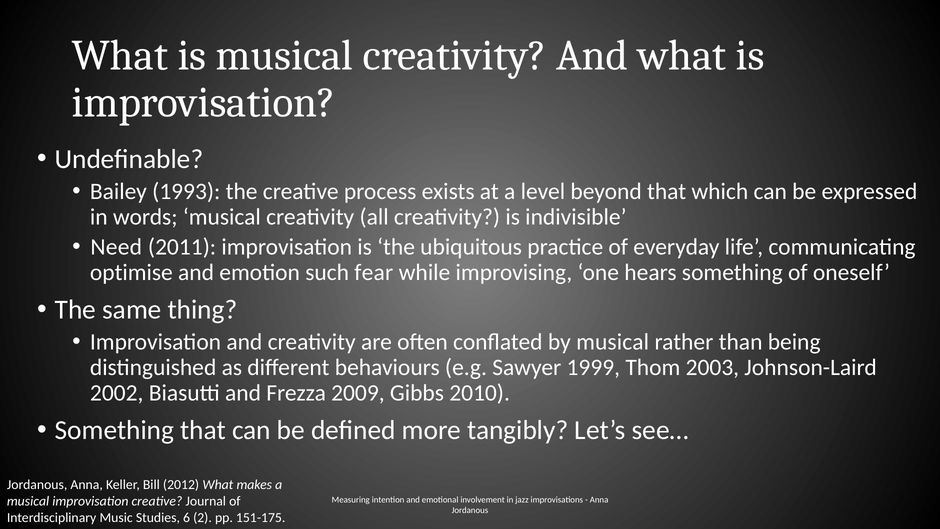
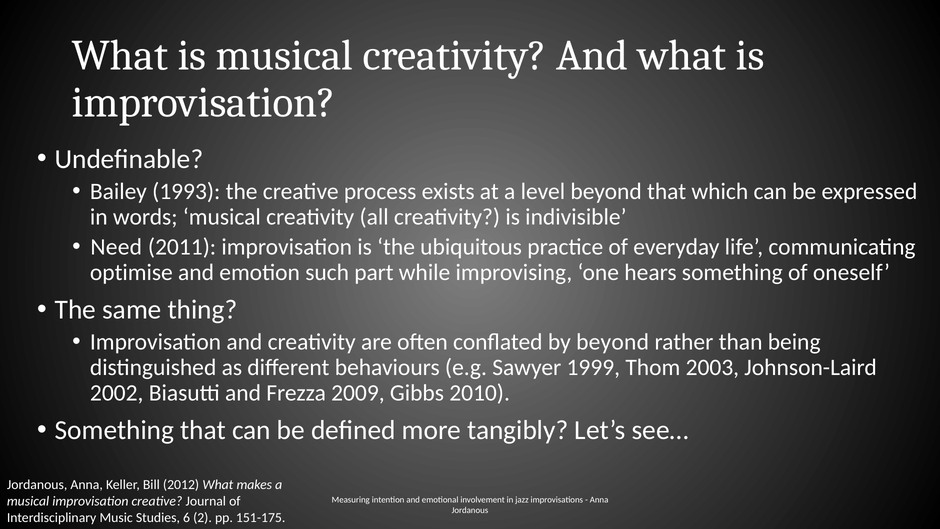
fear: fear -> part
by musical: musical -> beyond
